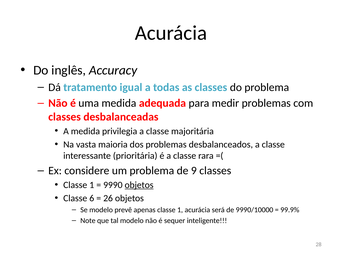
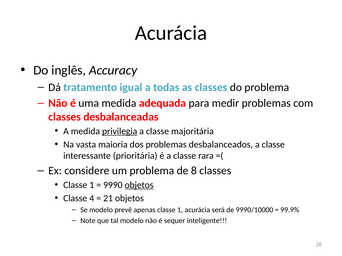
privilegia underline: none -> present
9: 9 -> 8
6: 6 -> 4
26: 26 -> 21
